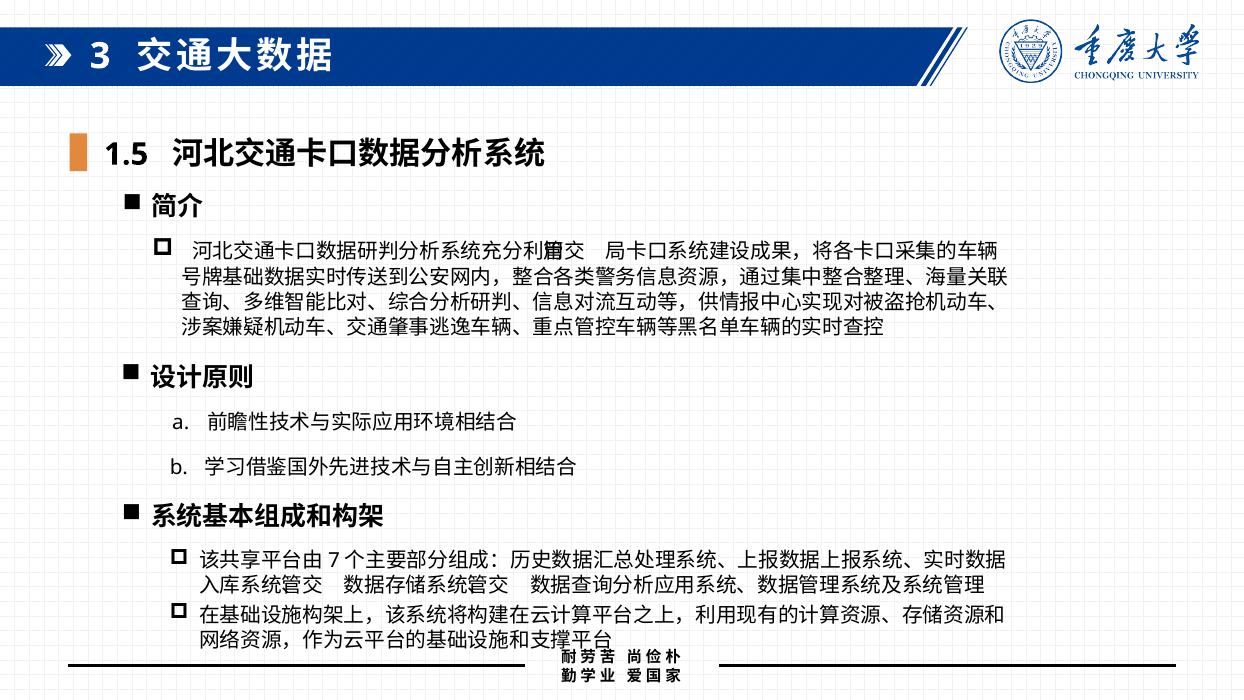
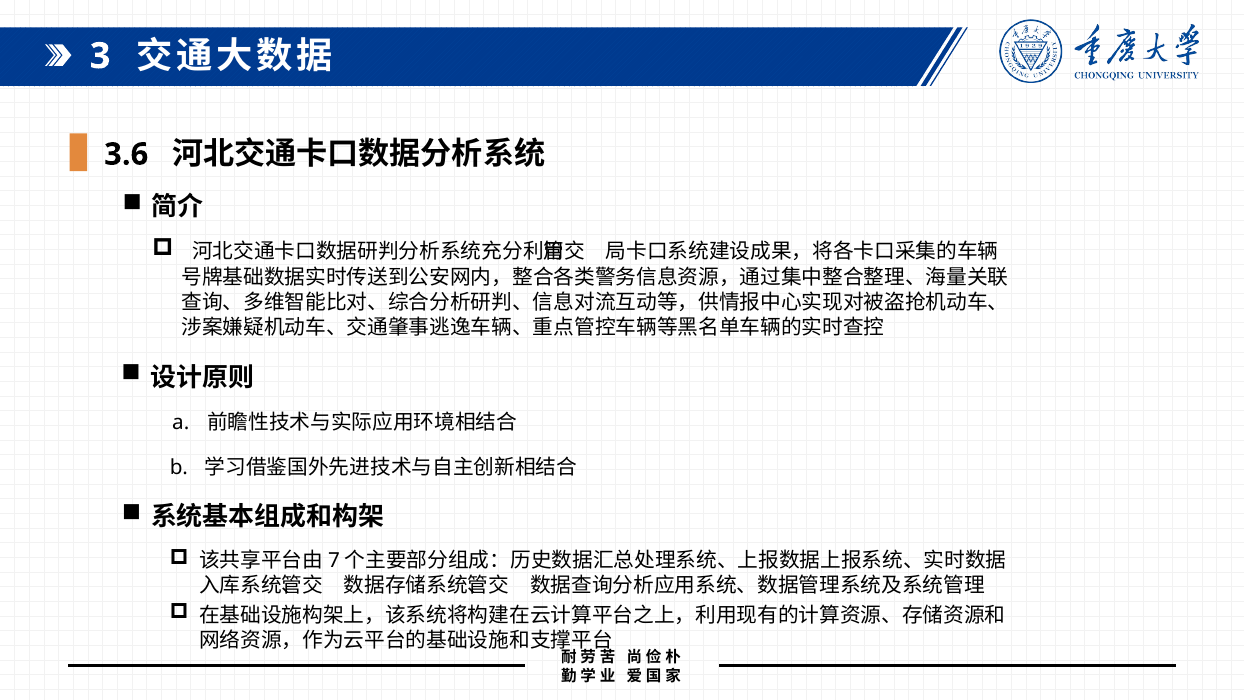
1.5: 1.5 -> 3.6
